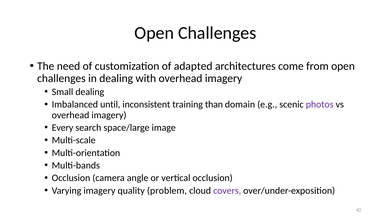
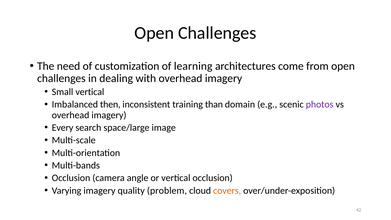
adapted: adapted -> learning
Small dealing: dealing -> vertical
until: until -> then
covers colour: purple -> orange
